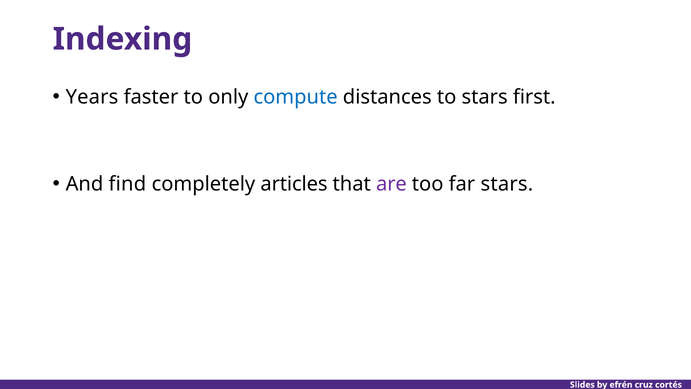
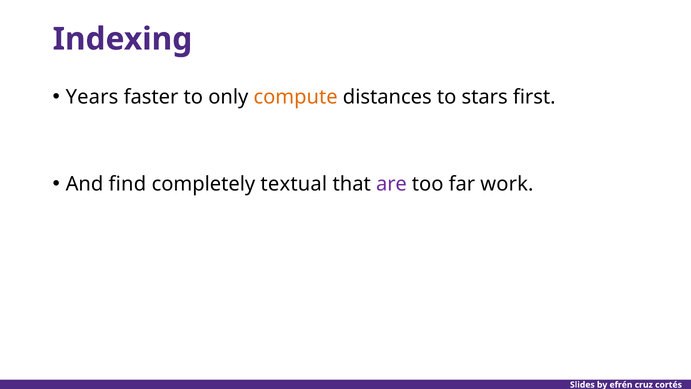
compute colour: blue -> orange
articles: articles -> textual
far stars: stars -> work
